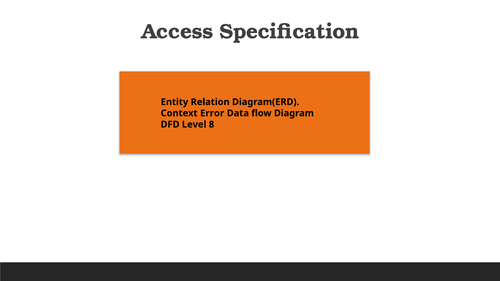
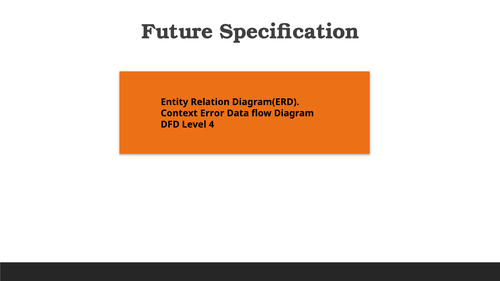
Access: Access -> Future
8: 8 -> 4
